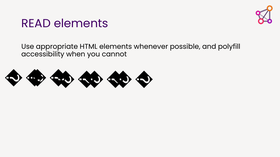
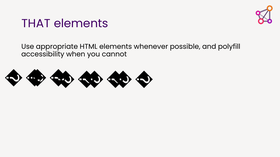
READ: READ -> THAT
